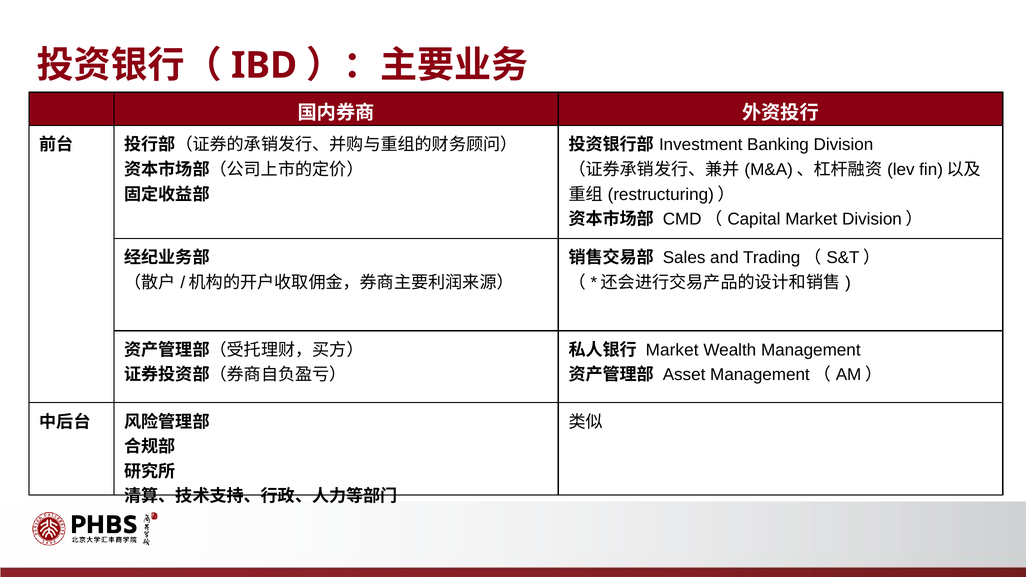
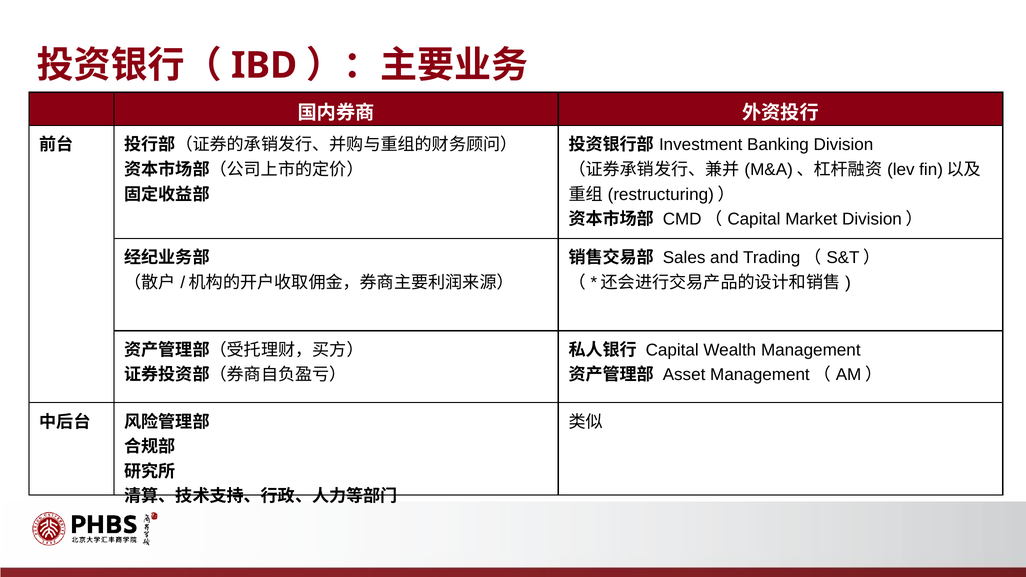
Market at (672, 350): Market -> Capital
